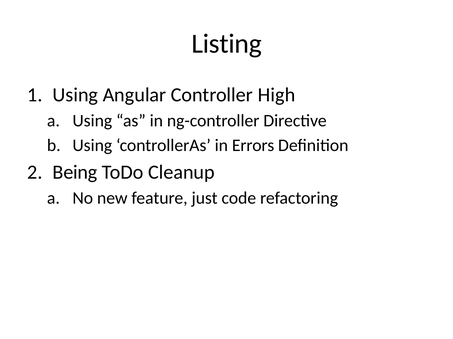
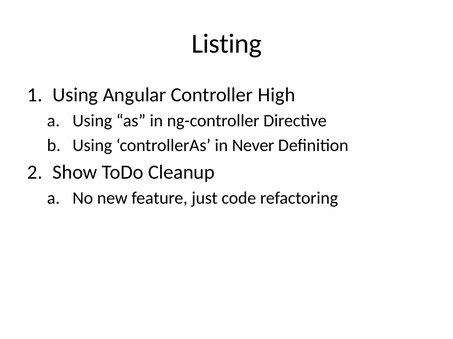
Errors: Errors -> Never
Being: Being -> Show
